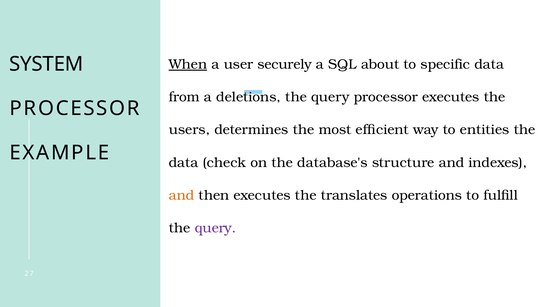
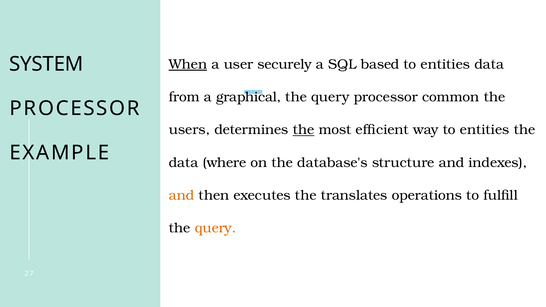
about: about -> based
specific at (445, 64): specific -> entities
deletions: deletions -> graphical
processor executes: executes -> common
the at (304, 130) underline: none -> present
check: check -> where
query at (215, 228) colour: purple -> orange
